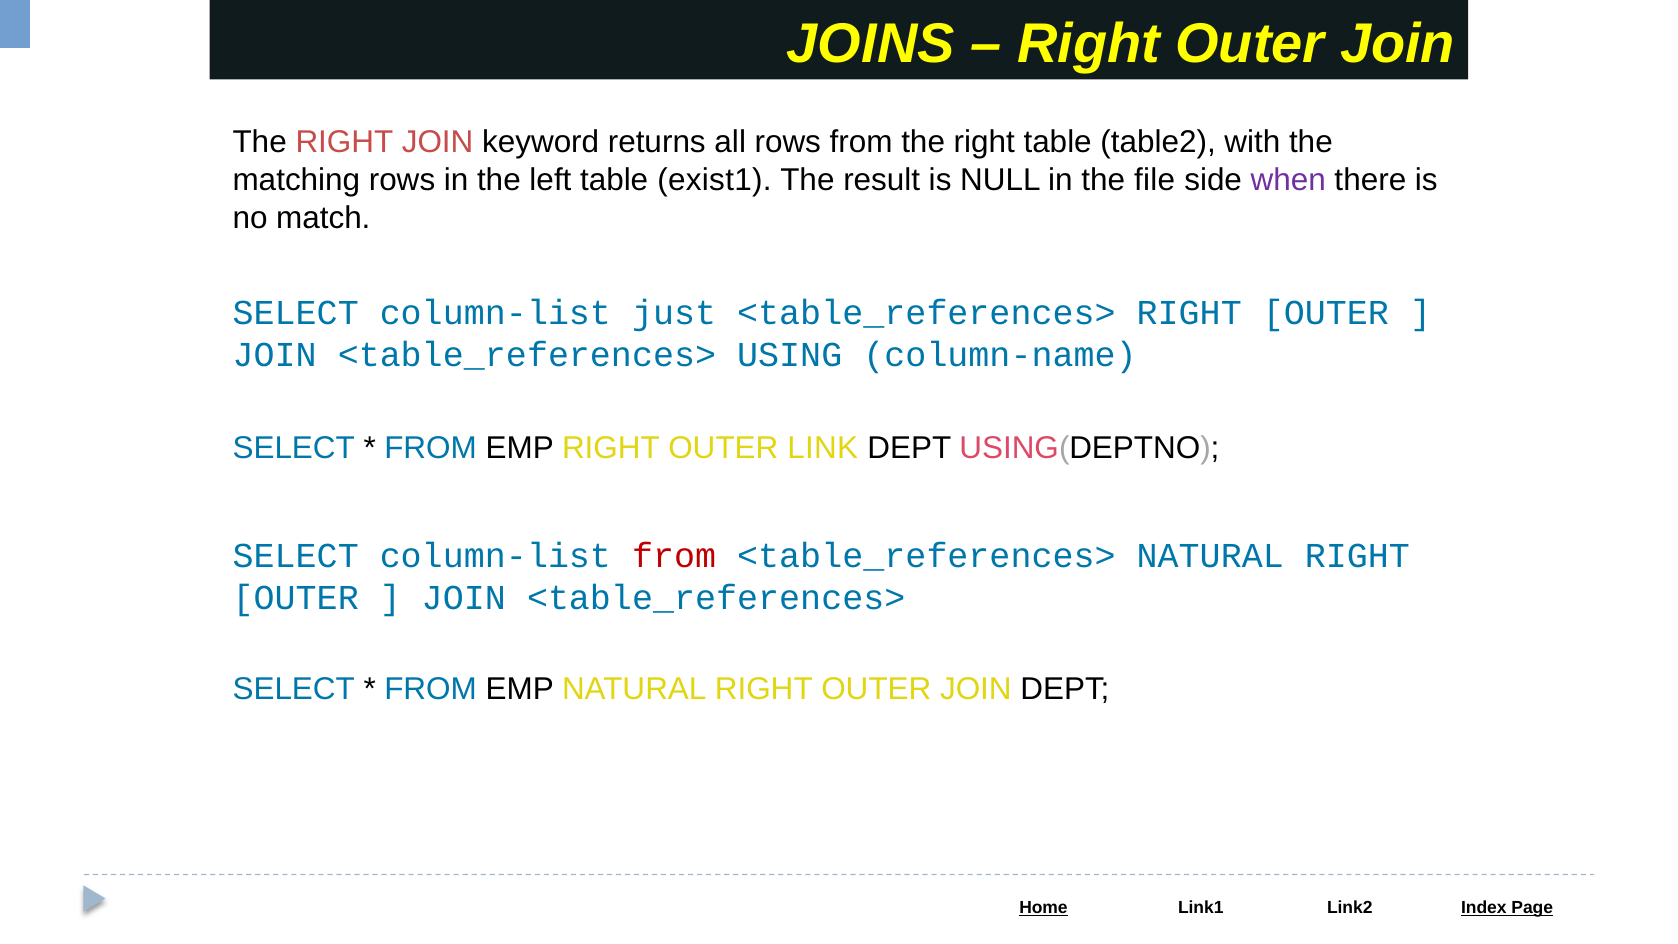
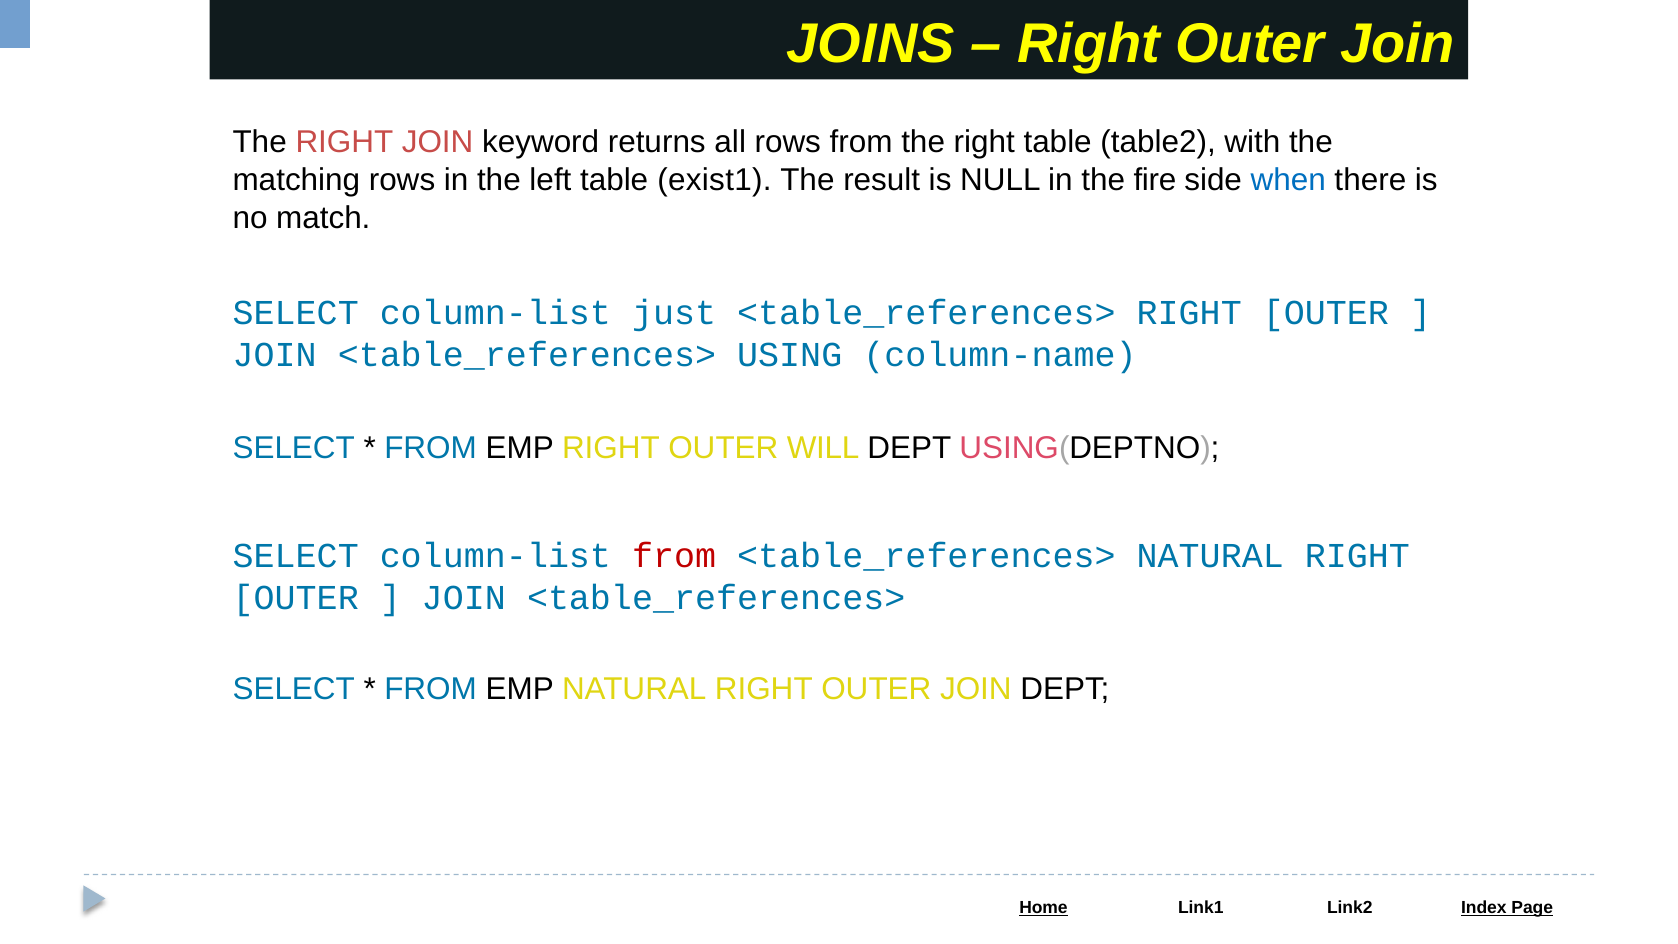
file: file -> fire
when colour: purple -> blue
LINK: LINK -> WILL
